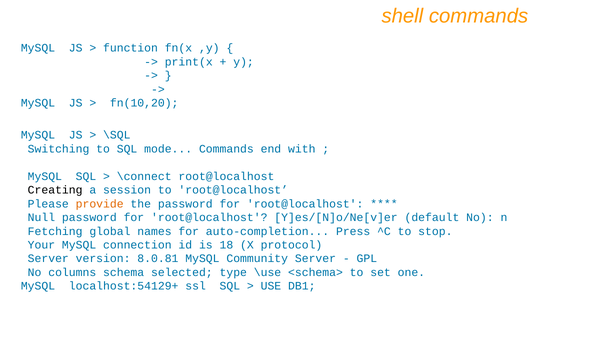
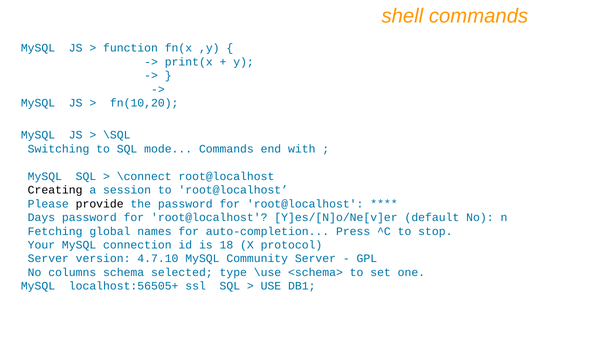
provide colour: orange -> black
Null: Null -> Days
8.0.81: 8.0.81 -> 4.7.10
localhost:54129+: localhost:54129+ -> localhost:56505+
